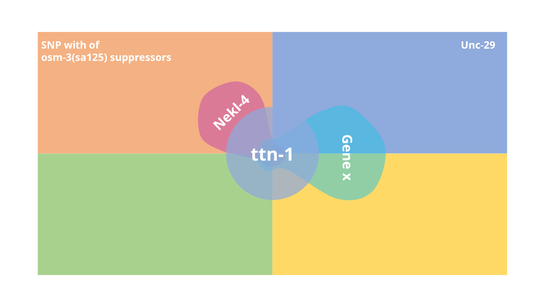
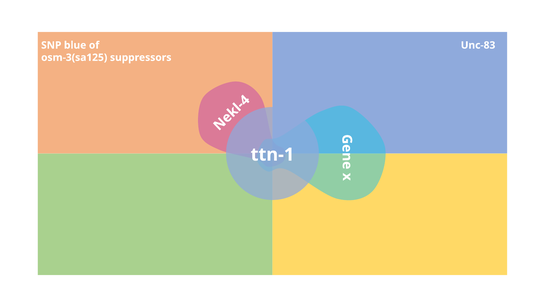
with: with -> blue
Unc-29: Unc-29 -> Unc-83
